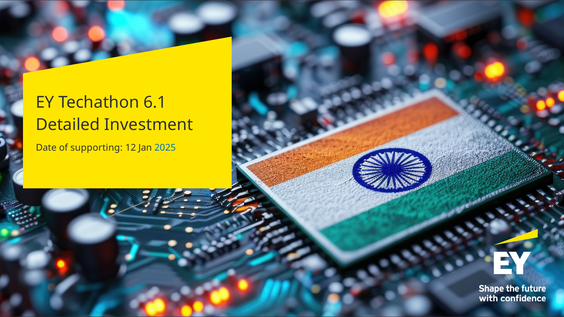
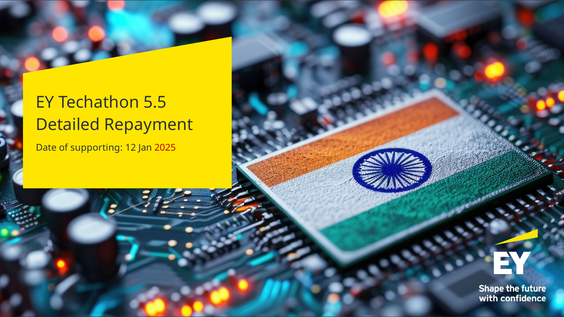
6.1: 6.1 -> 5.5
Investment: Investment -> Repayment
2025 colour: blue -> red
